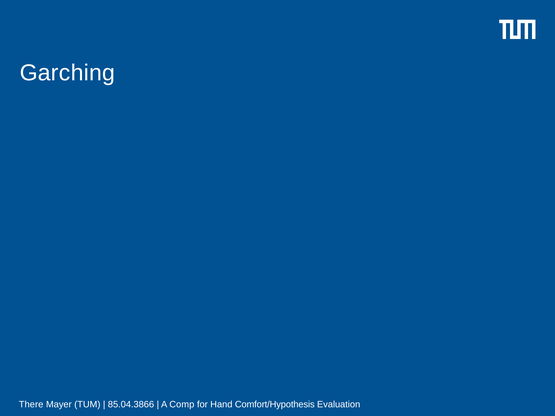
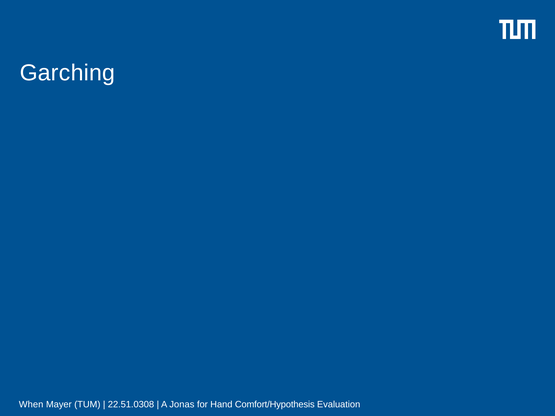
There: There -> When
85.04.3866: 85.04.3866 -> 22.51.0308
Comp: Comp -> Jonas
